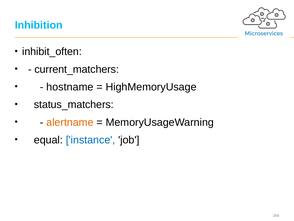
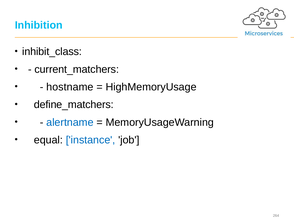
inhibit_often: inhibit_often -> inhibit_class
status_matchers: status_matchers -> define_matchers
alertname colour: orange -> blue
